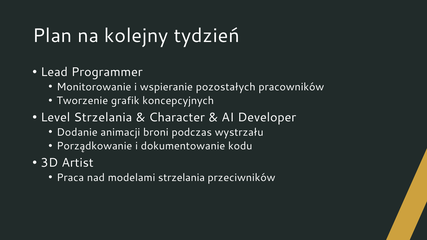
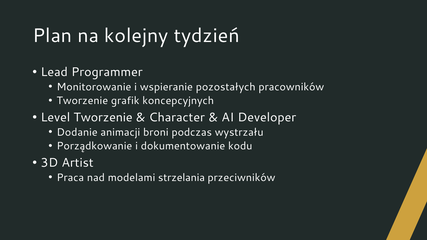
Level Strzelania: Strzelania -> Tworzenie
